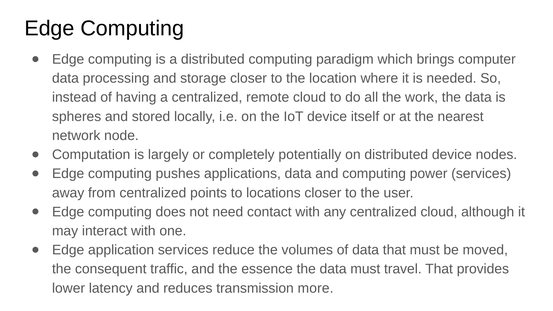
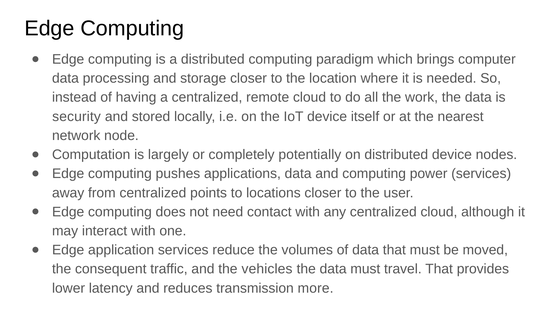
spheres: spheres -> security
essence: essence -> vehicles
